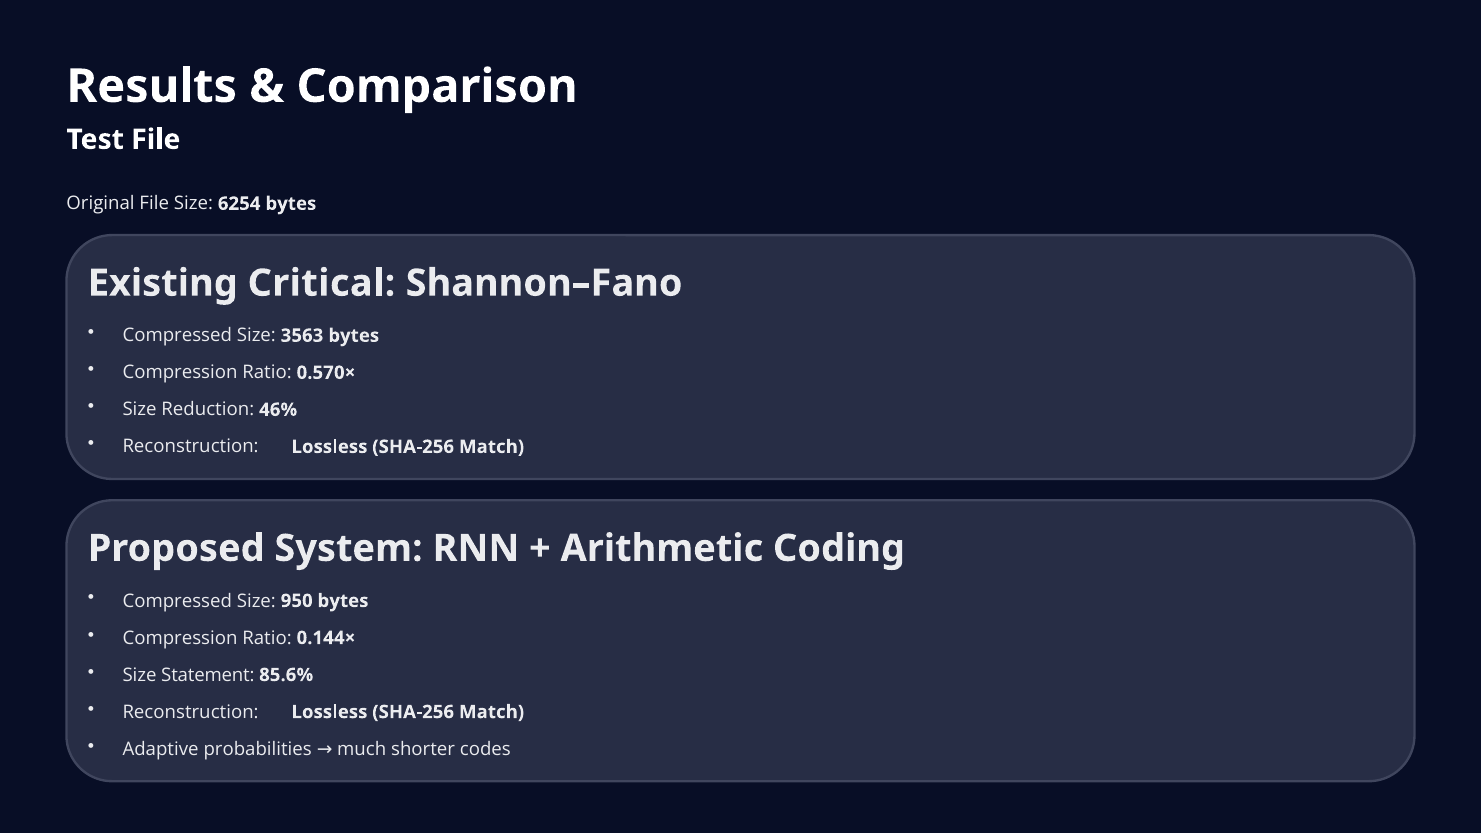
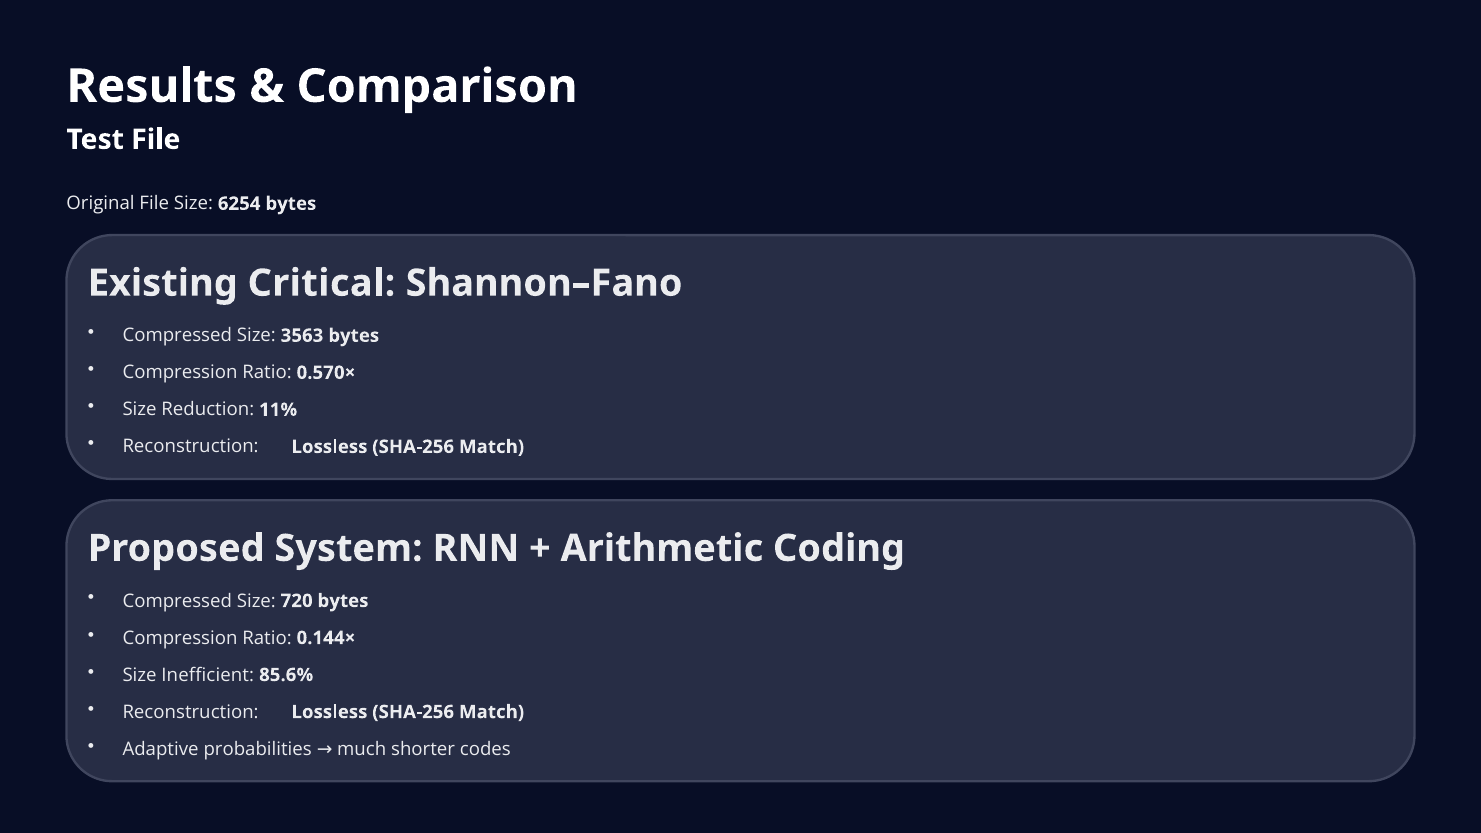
46%: 46% -> 11%
950: 950 -> 720
Statement: Statement -> Inefficient
